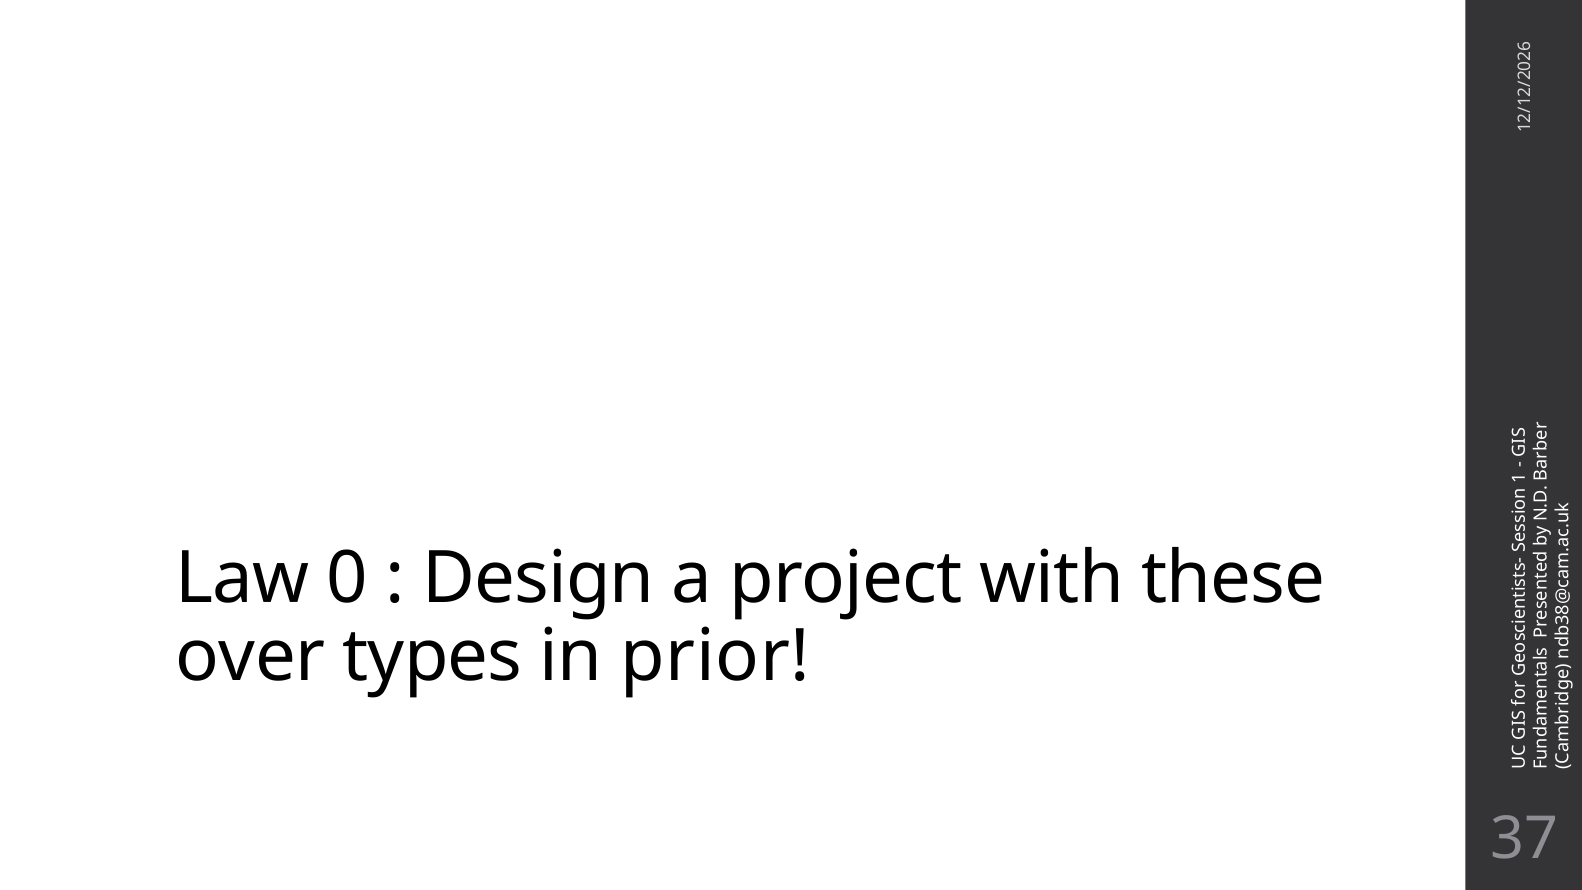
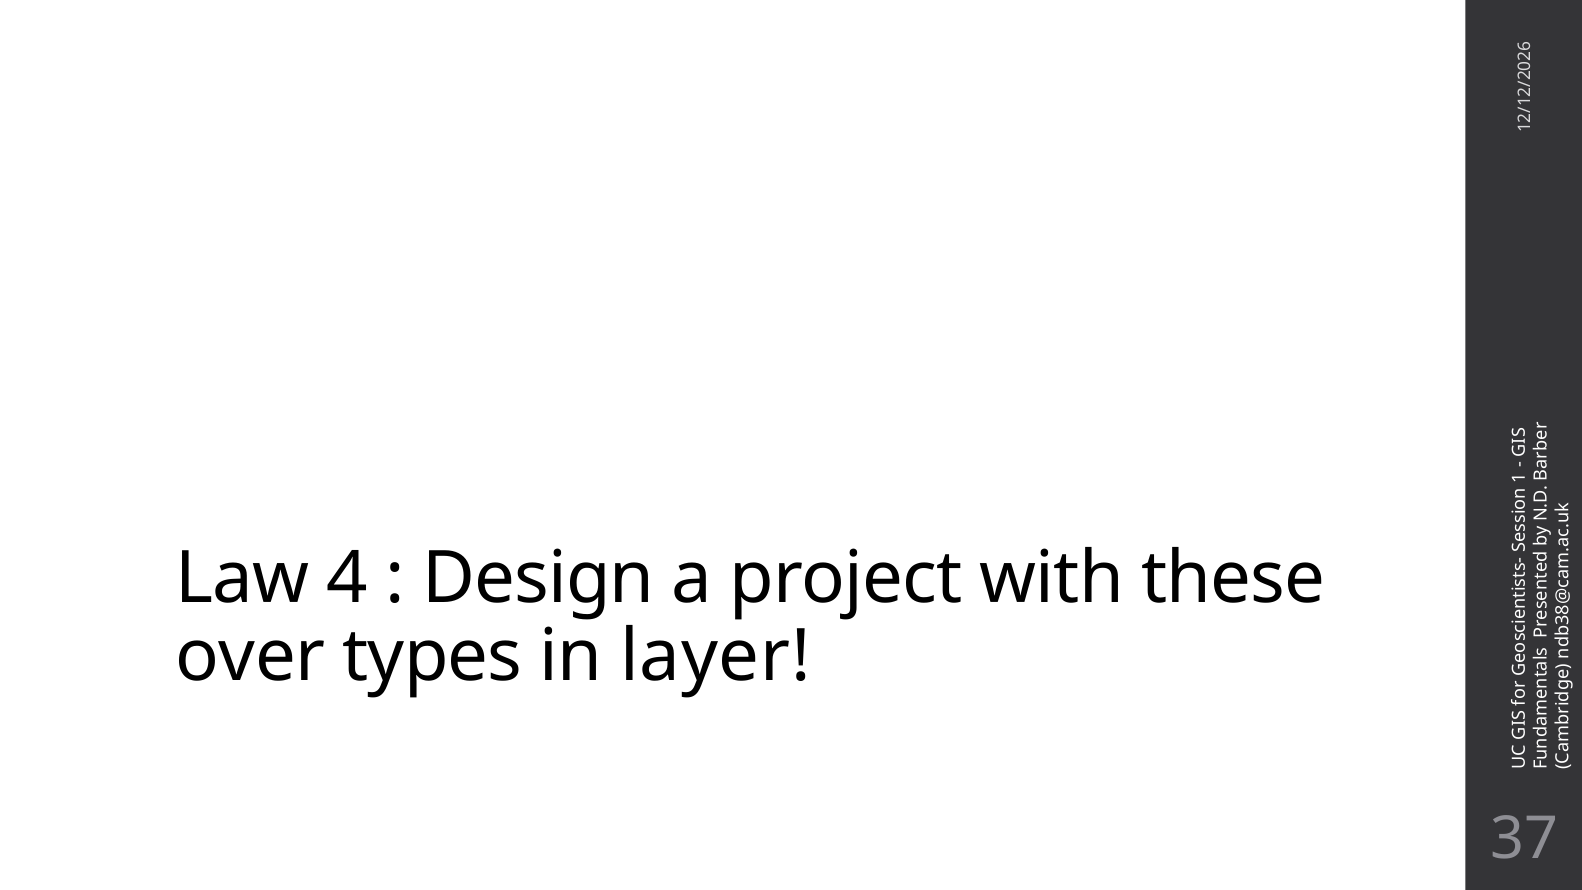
Law 0: 0 -> 4
prior: prior -> layer
